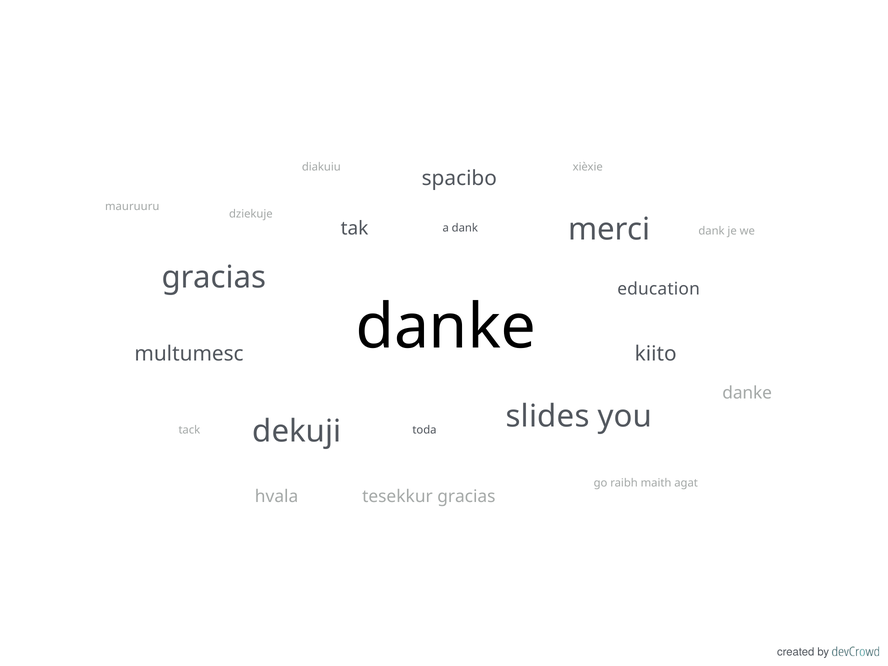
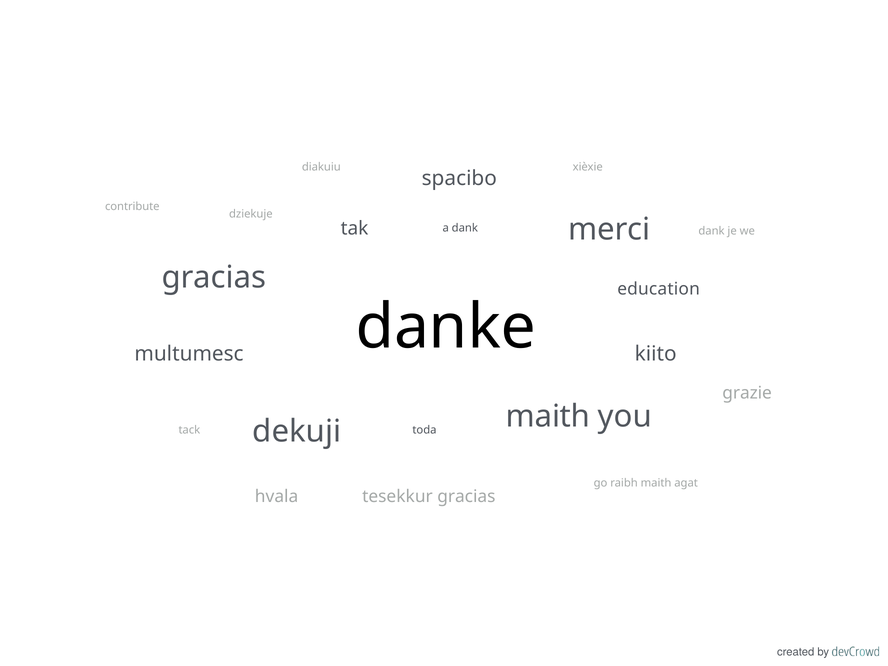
mauruuru: mauruuru -> contribute
danke at (747, 393): danke -> grazie
slides at (548, 417): slides -> maith
